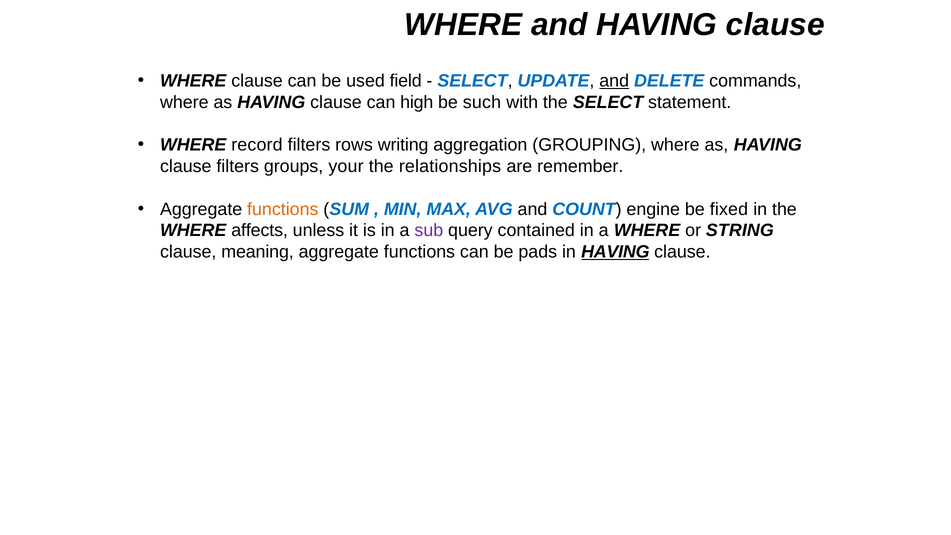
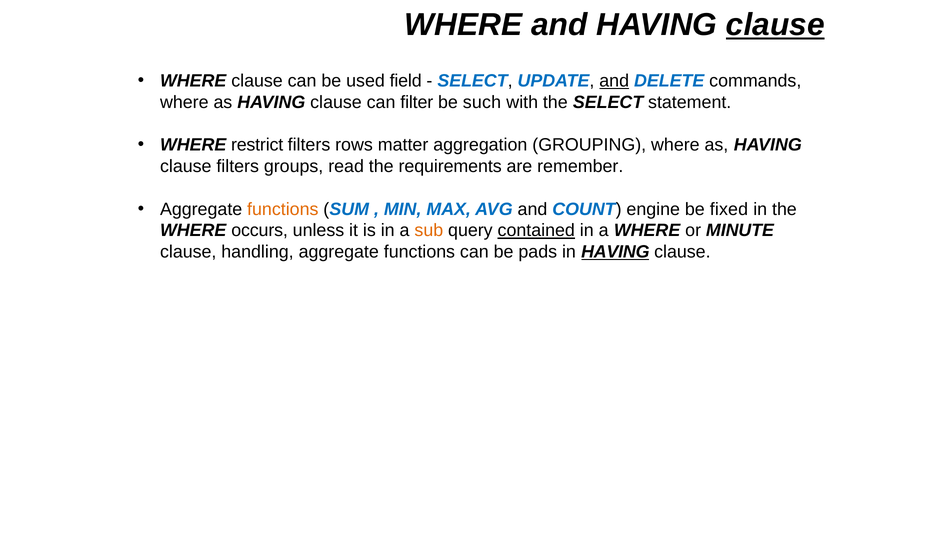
clause at (775, 25) underline: none -> present
high: high -> filter
record: record -> restrict
writing: writing -> matter
your: your -> read
relationships: relationships -> requirements
affects: affects -> occurs
sub colour: purple -> orange
contained underline: none -> present
STRING: STRING -> MINUTE
meaning: meaning -> handling
